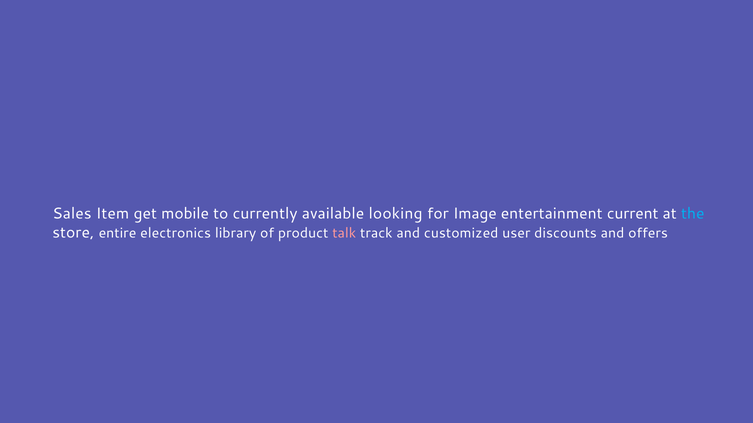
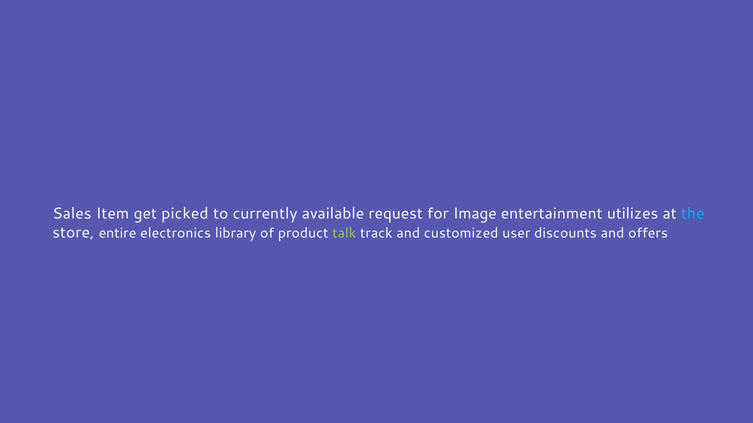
mobile: mobile -> picked
looking: looking -> request
current: current -> utilizes
talk colour: pink -> light green
